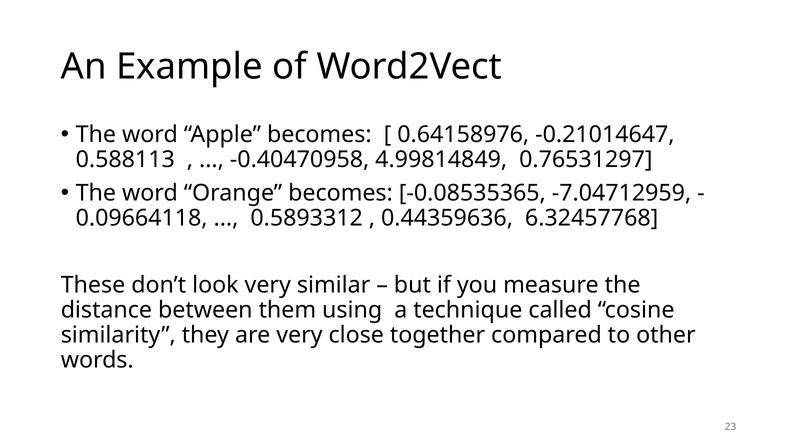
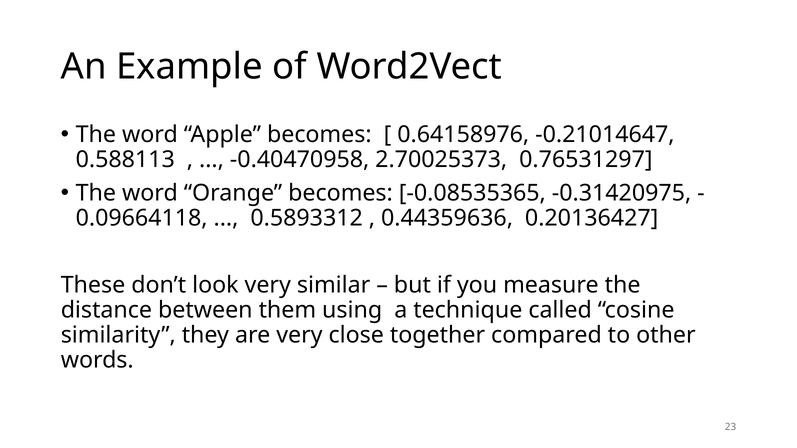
4.99814849: 4.99814849 -> 2.70025373
-7.04712959: -7.04712959 -> -0.31420975
6.32457768: 6.32457768 -> 0.20136427
